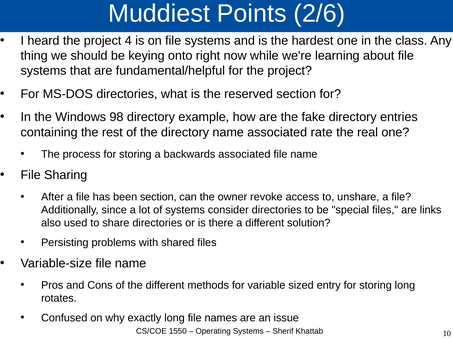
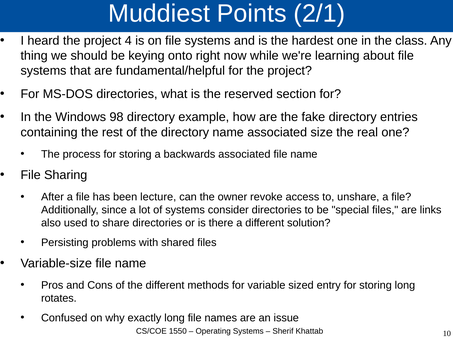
2/6: 2/6 -> 2/1
rate: rate -> size
been section: section -> lecture
